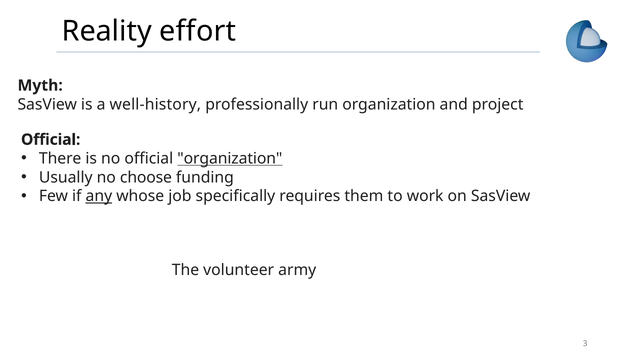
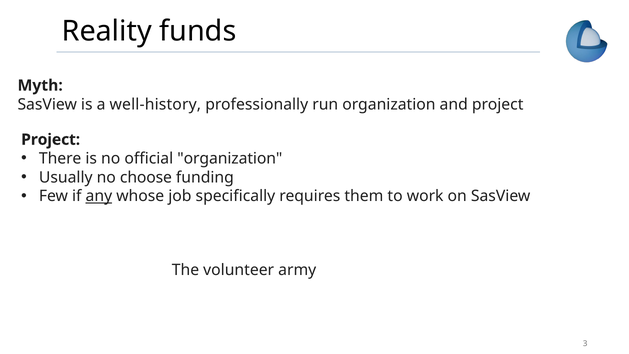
effort: effort -> funds
Official at (51, 140): Official -> Project
organization at (230, 158) underline: present -> none
